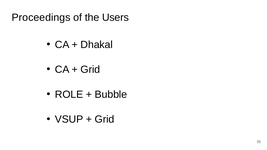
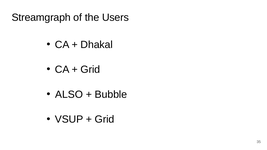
Proceedings: Proceedings -> Streamgraph
ROLE: ROLE -> ALSO
